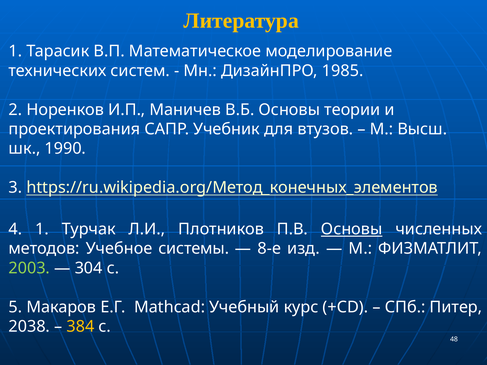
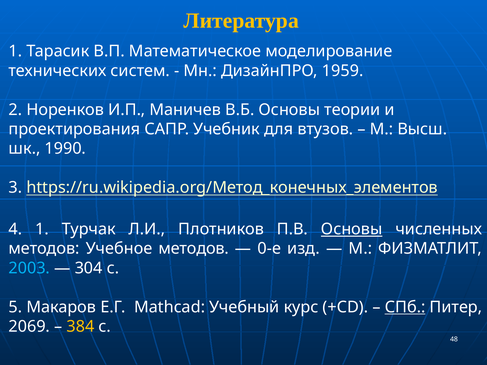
1985: 1985 -> 1959
Учебное системы: системы -> методов
8-е: 8-е -> 0-е
2003 colour: light green -> light blue
СПб underline: none -> present
2038: 2038 -> 2069
